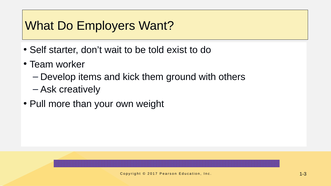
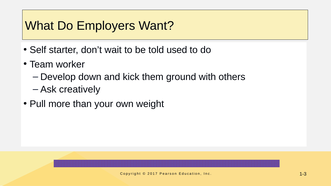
exist: exist -> used
items: items -> down
